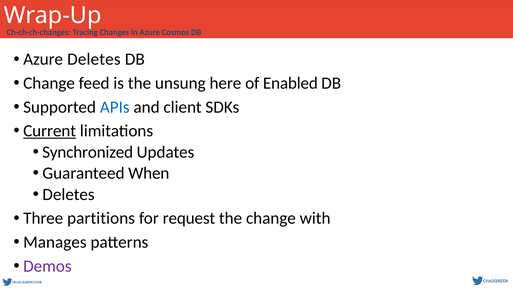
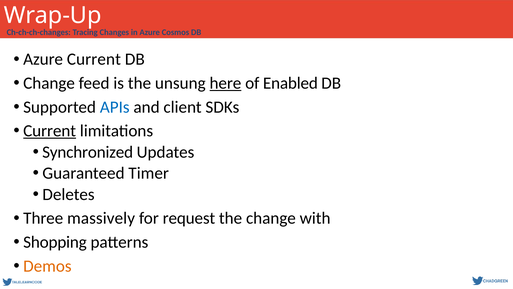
Azure Deletes: Deletes -> Current
here underline: none -> present
When: When -> Timer
partitions: partitions -> massively
Manages: Manages -> Shopping
Demos colour: purple -> orange
